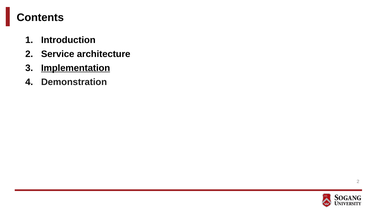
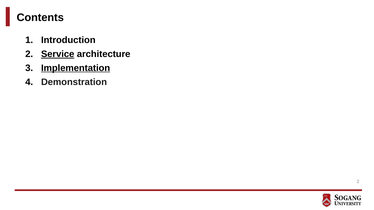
Service underline: none -> present
